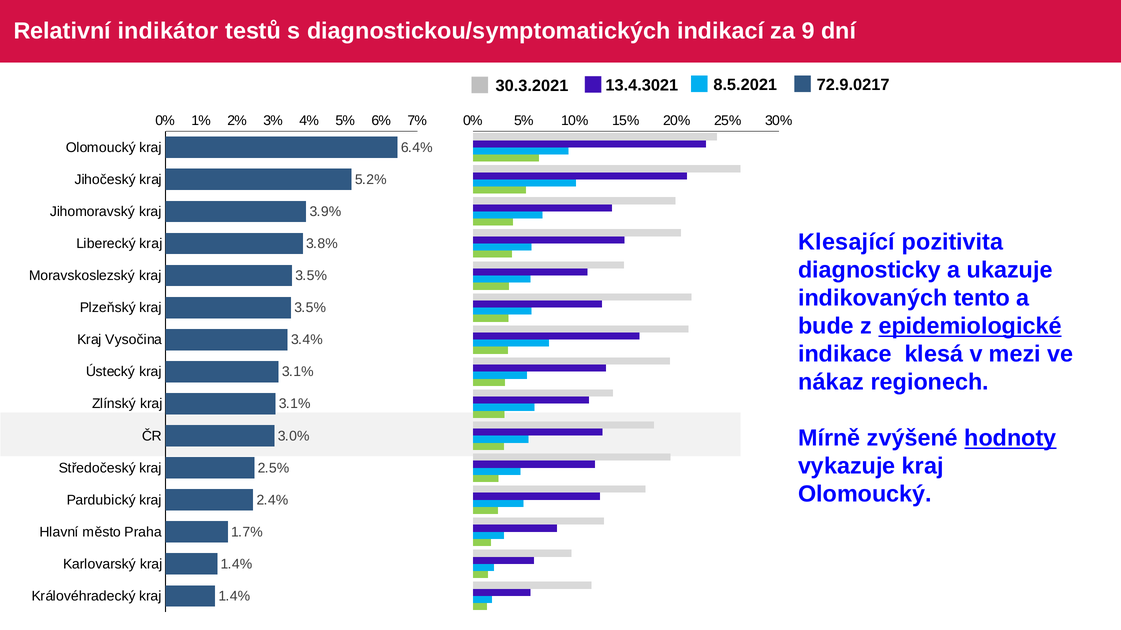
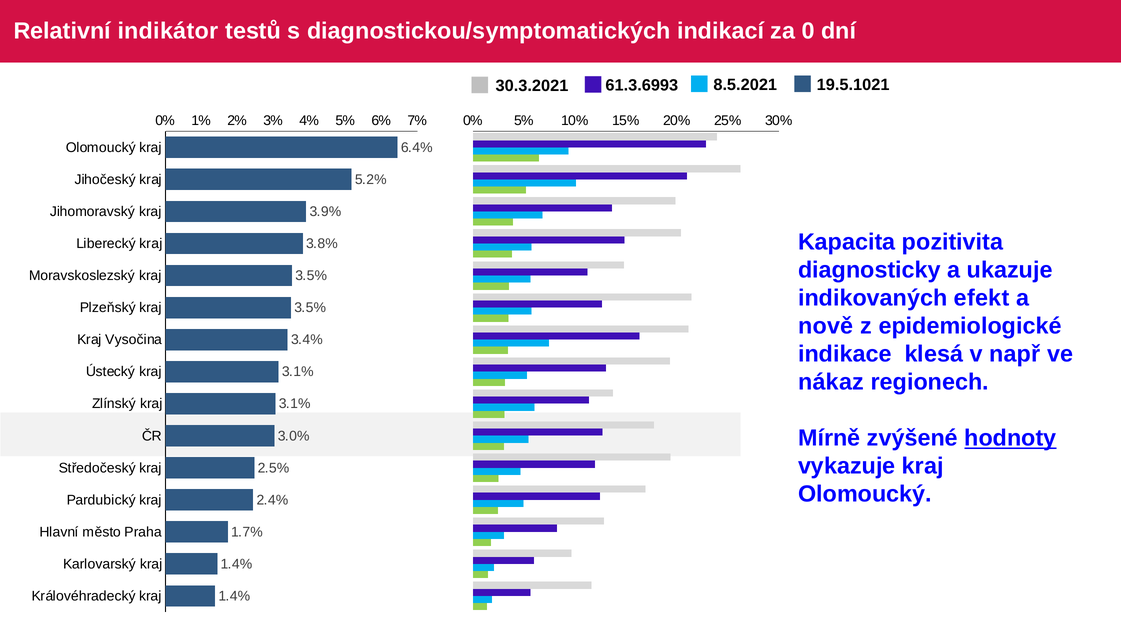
9: 9 -> 0
72.9.0217: 72.9.0217 -> 19.5.1021
13.4.3021: 13.4.3021 -> 61.3.6993
Klesající: Klesající -> Kapacita
tento: tento -> efekt
bude: bude -> nově
epidemiologické underline: present -> none
mezi: mezi -> např
